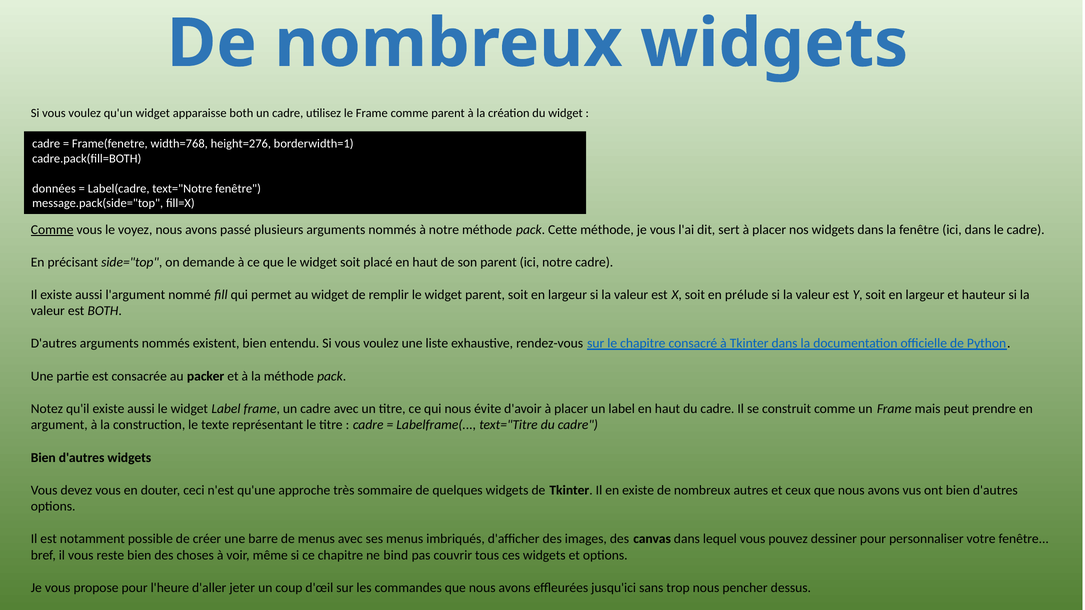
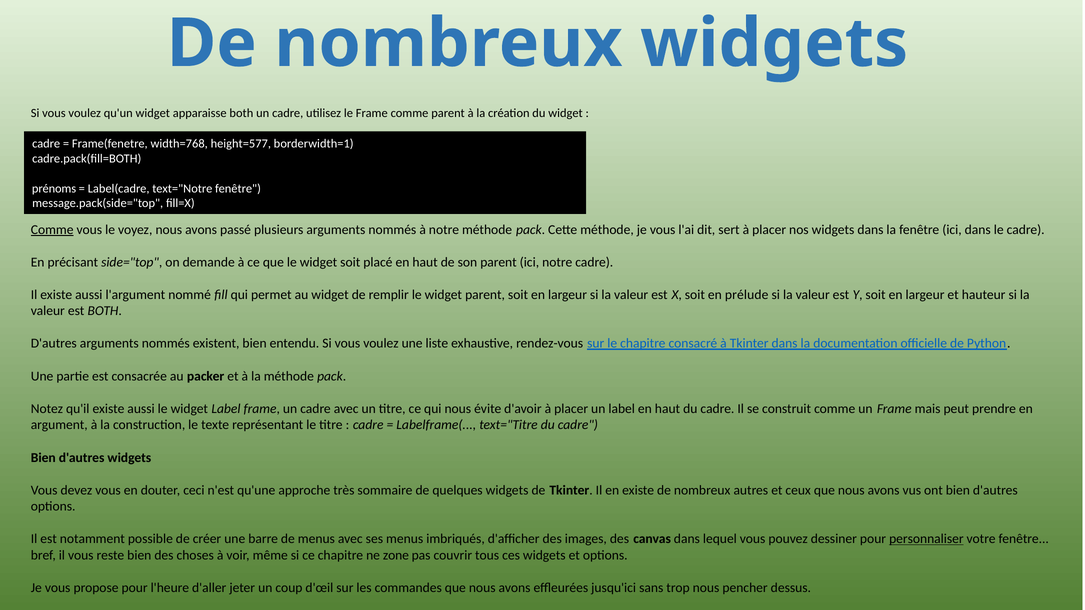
height=276: height=276 -> height=577
données: données -> prénoms
personnaliser underline: none -> present
bind: bind -> zone
